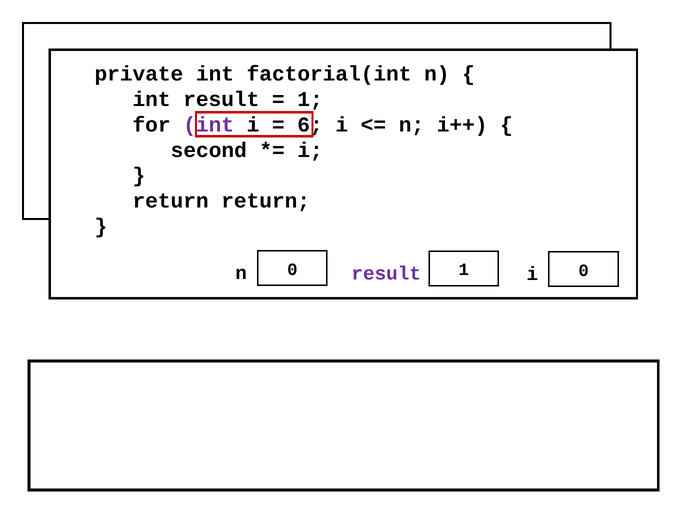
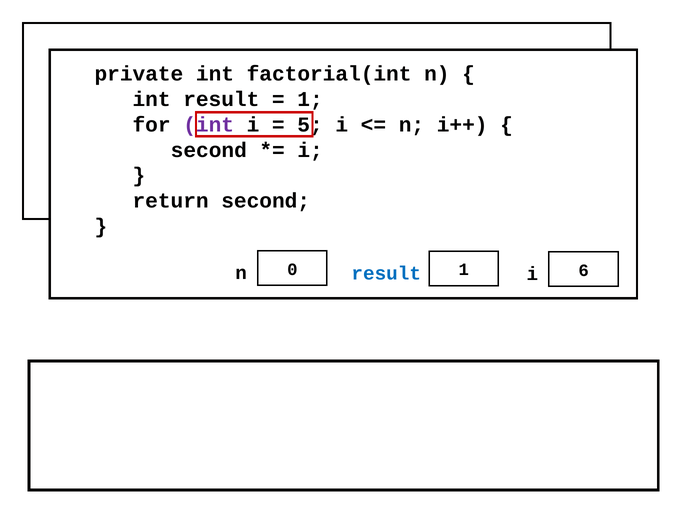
6: 6 -> 5
return return: return -> second
n 0: 0 -> 6
result at (386, 274) colour: purple -> blue
